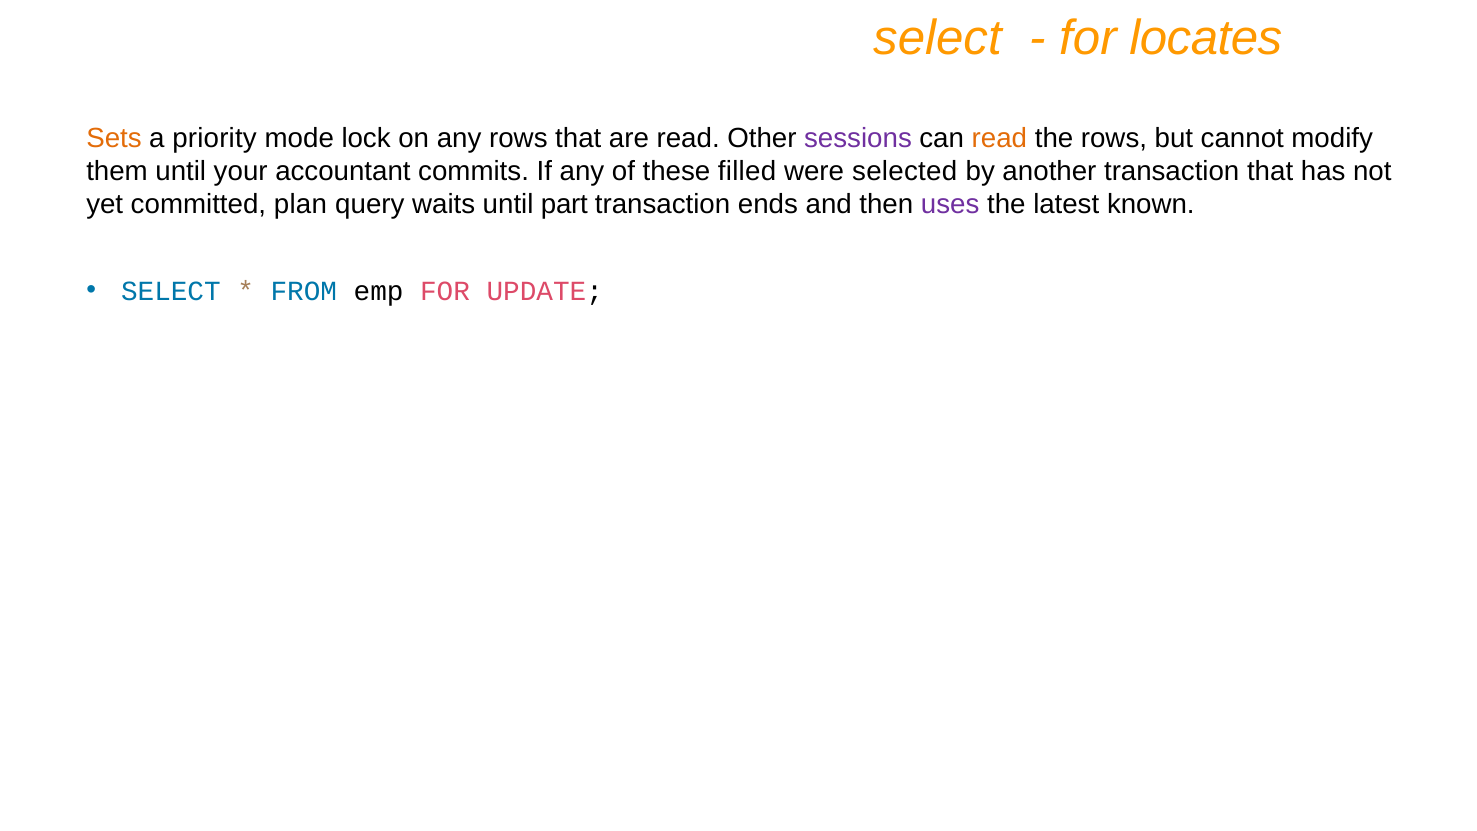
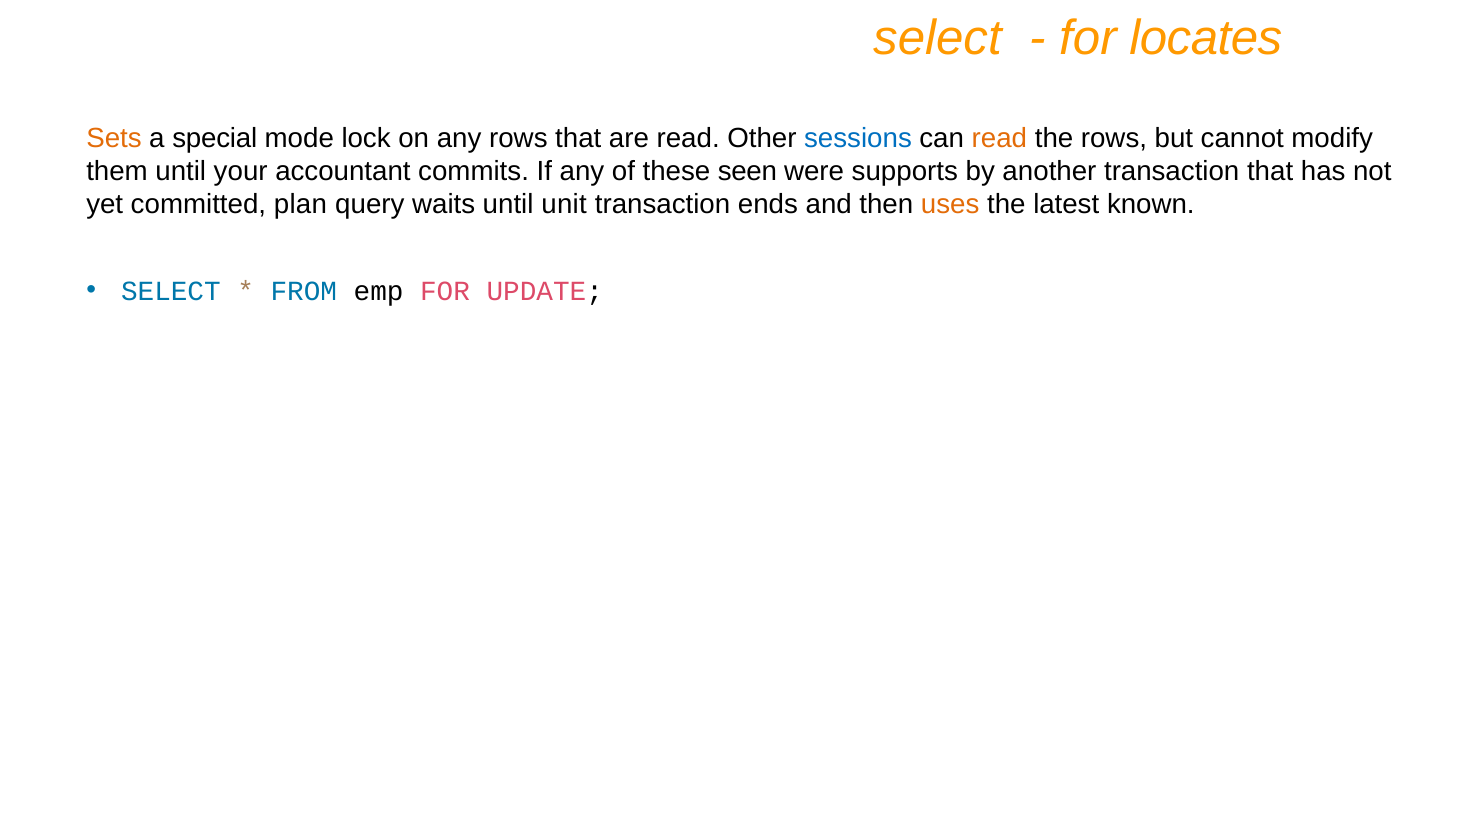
priority: priority -> special
sessions colour: purple -> blue
filled: filled -> seen
selected: selected -> supports
part: part -> unit
uses colour: purple -> orange
